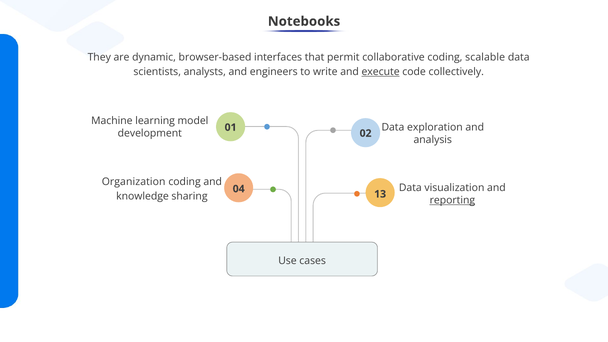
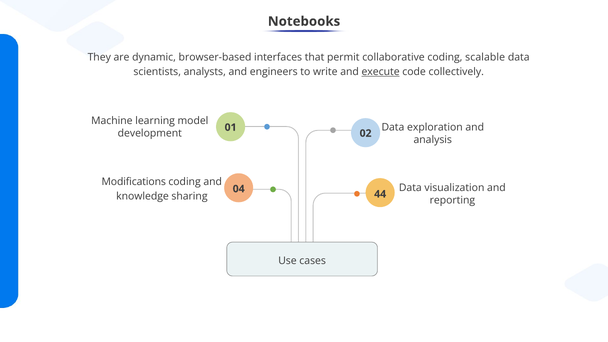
Organization: Organization -> Modifications
13: 13 -> 44
reporting underline: present -> none
